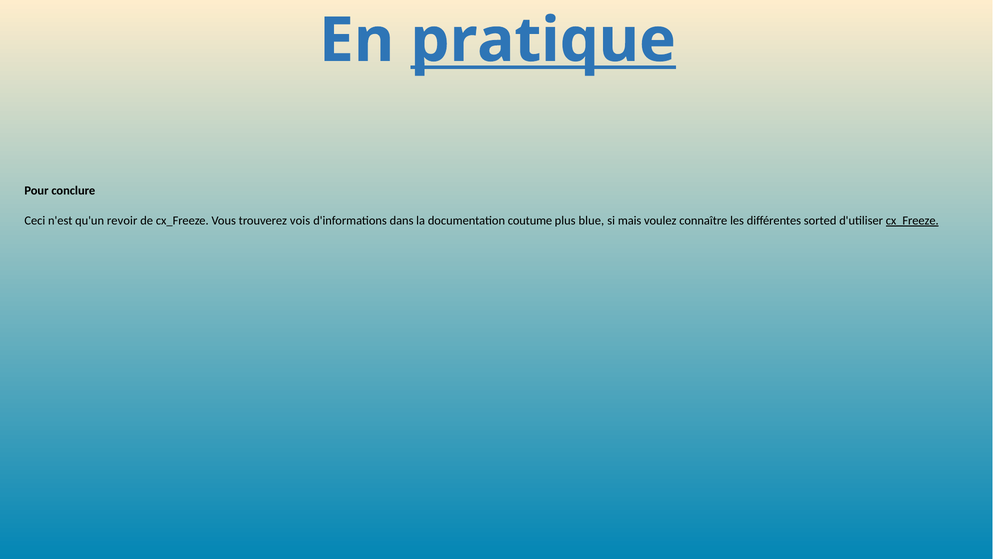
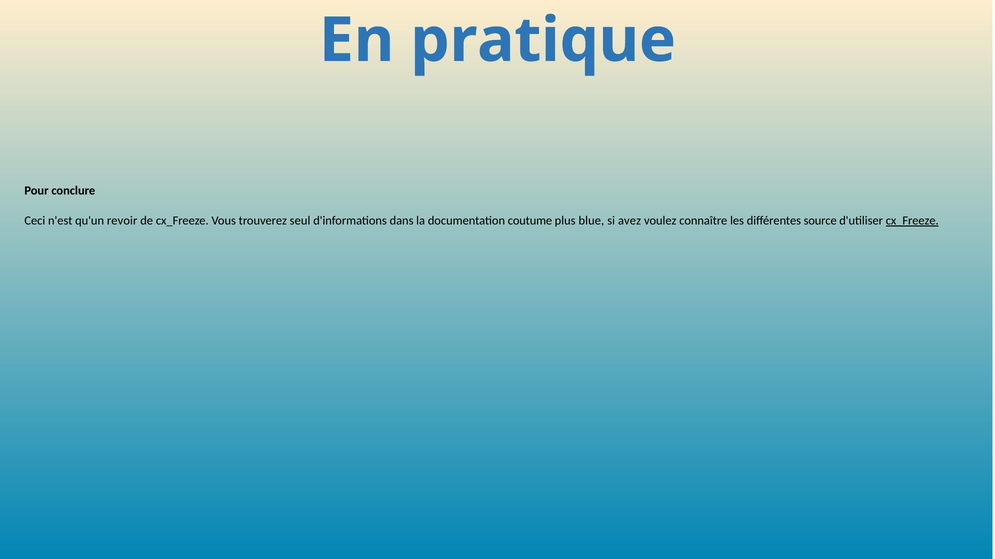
pratique underline: present -> none
vois: vois -> seul
mais: mais -> avez
sorted: sorted -> source
